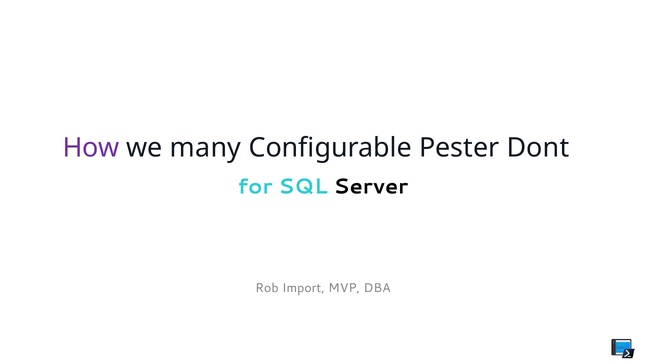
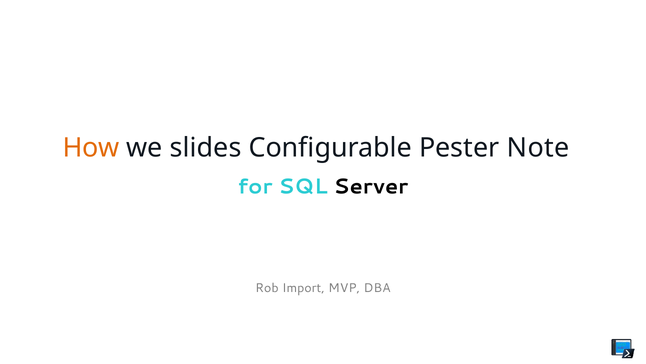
How colour: purple -> orange
many: many -> slides
Dont: Dont -> Note
